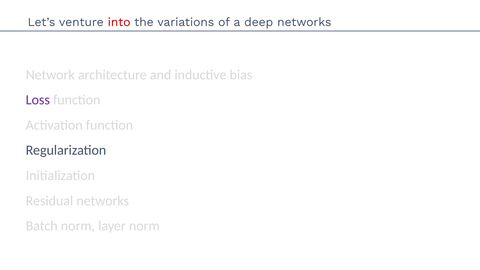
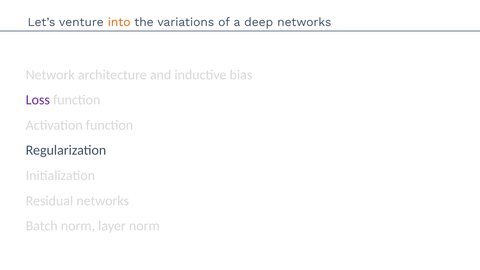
into colour: red -> orange
